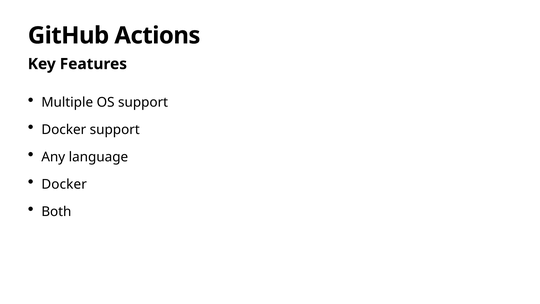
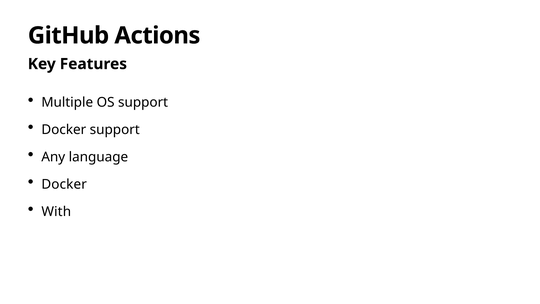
Both: Both -> With
